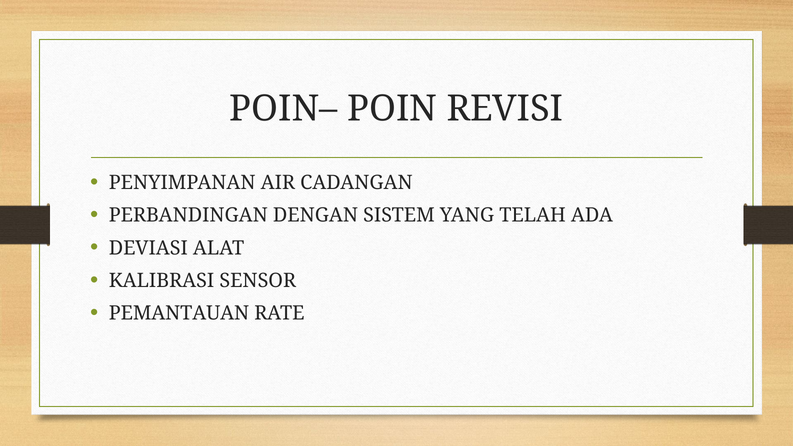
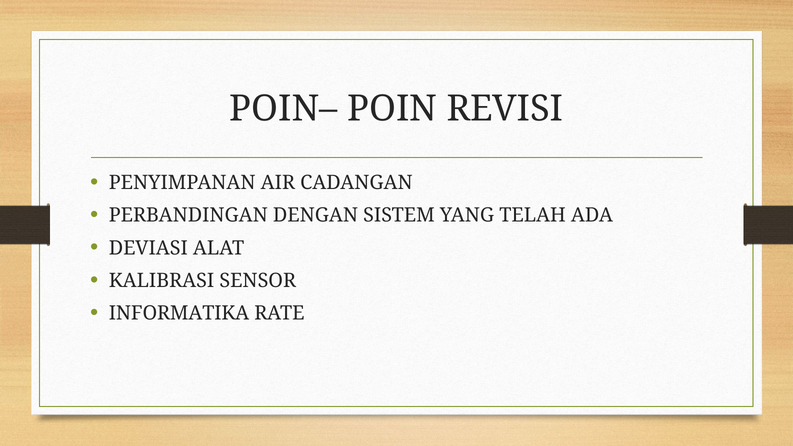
PEMANTAUAN: PEMANTAUAN -> INFORMATIKA
